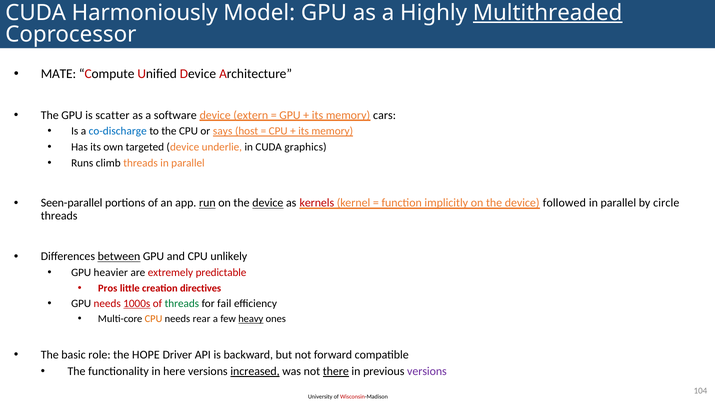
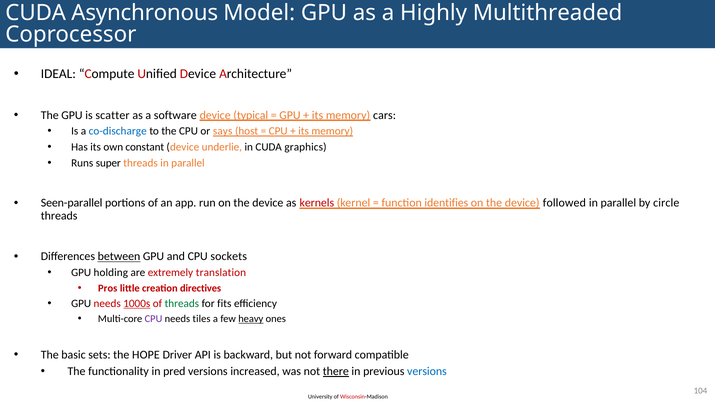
Harmoniously: Harmoniously -> Asynchronous
Multithreaded underline: present -> none
MATE: MATE -> IDEAL
extern: extern -> typical
targeted: targeted -> constant
climb: climb -> super
run underline: present -> none
device at (268, 203) underline: present -> none
implicitly: implicitly -> identifies
unlikely: unlikely -> sockets
heavier: heavier -> holding
predictable: predictable -> translation
fail: fail -> fits
CPU at (154, 319) colour: orange -> purple
rear: rear -> tiles
role: role -> sets
here: here -> pred
increased underline: present -> none
versions at (427, 372) colour: purple -> blue
